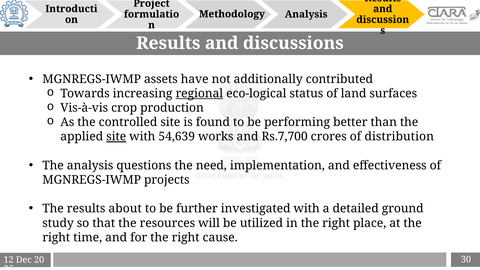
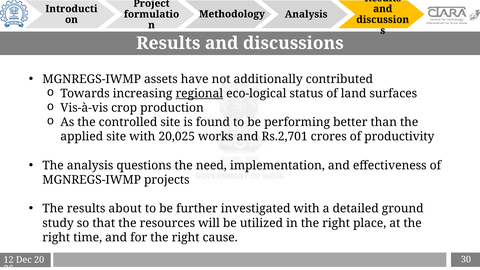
site at (116, 137) underline: present -> none
54,639: 54,639 -> 20,025
Rs.7,700: Rs.7,700 -> Rs.2,701
distribution: distribution -> productivity
